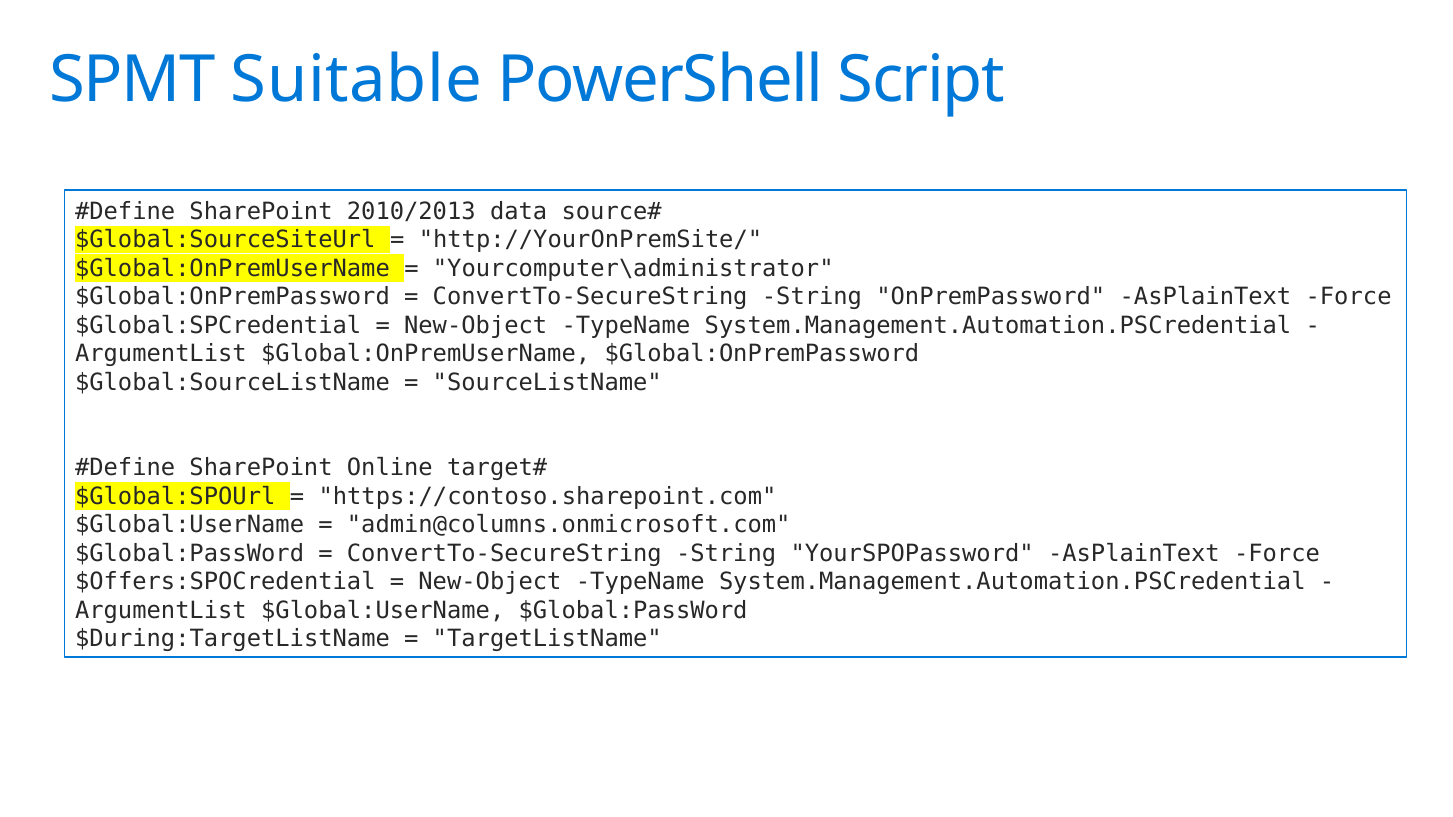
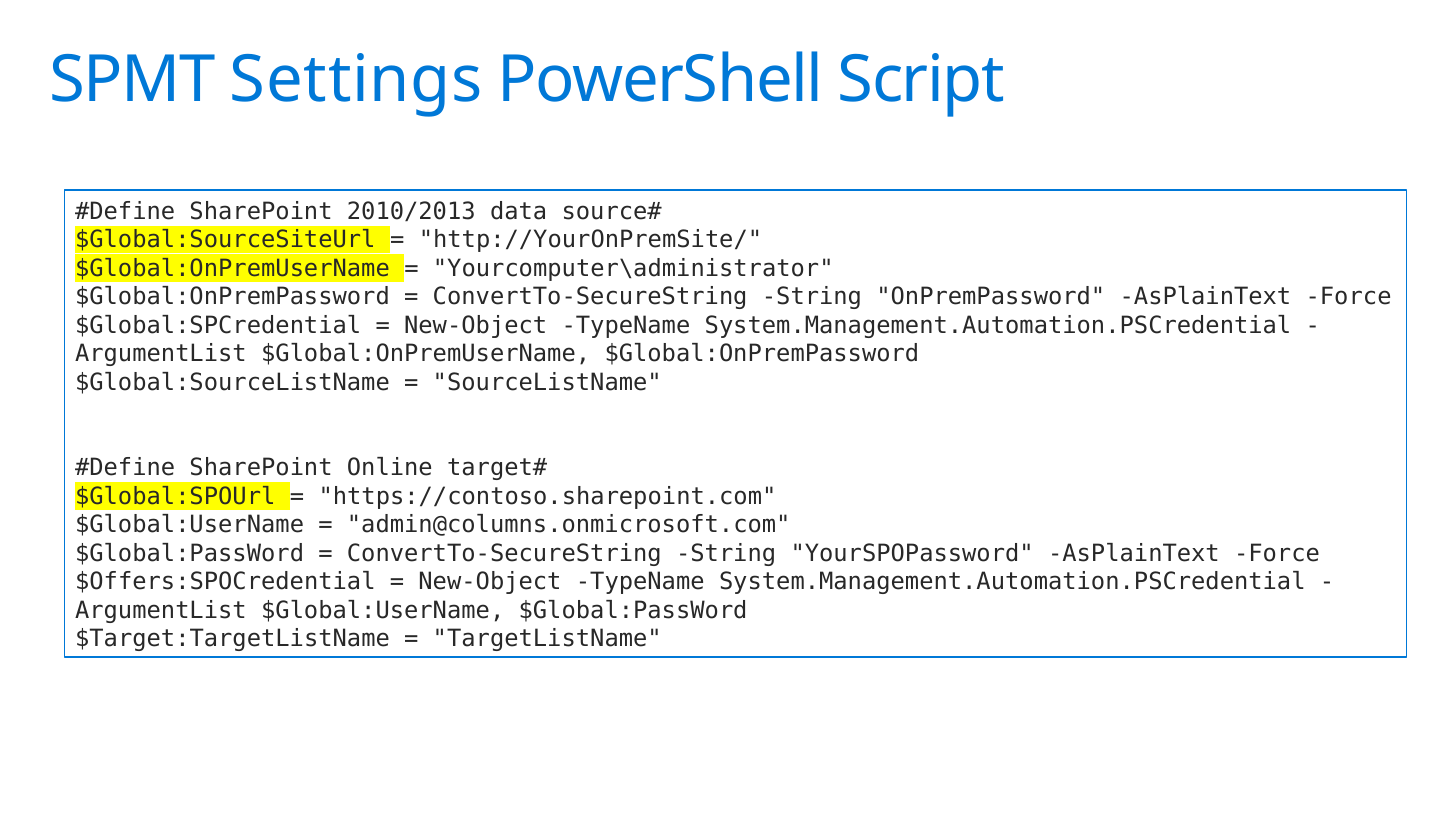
Suitable: Suitable -> Settings
$During:TargetListName: $During:TargetListName -> $Target:TargetListName
